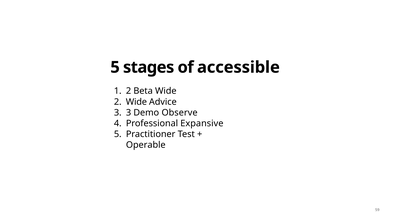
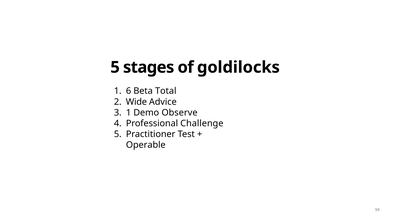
accessible: accessible -> goldilocks
2 at (129, 91): 2 -> 6
Beta Wide: Wide -> Total
3 at (129, 113): 3 -> 1
Expansive: Expansive -> Challenge
